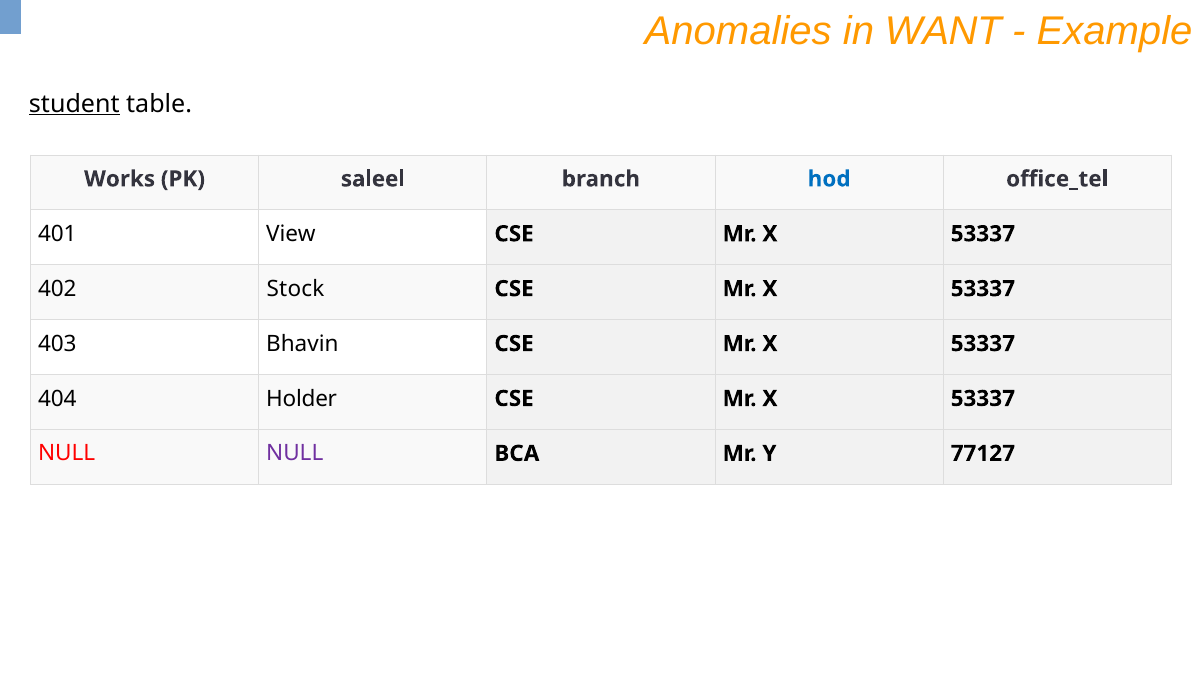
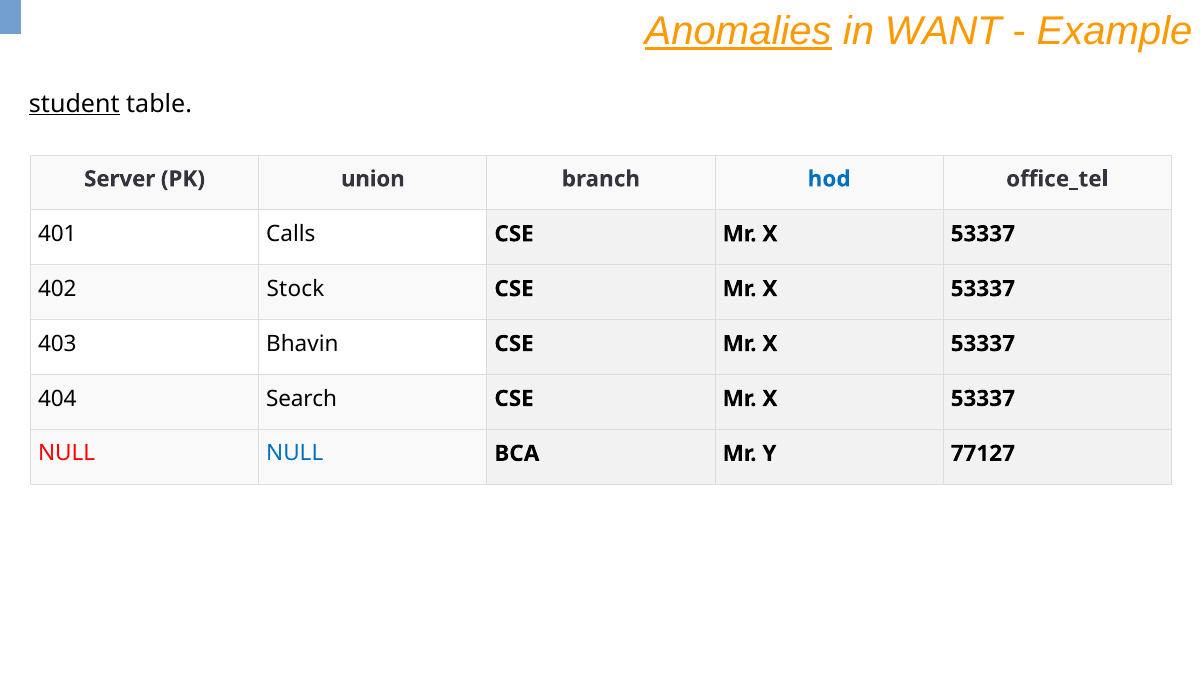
Anomalies underline: none -> present
Works: Works -> Server
saleel: saleel -> union
View: View -> Calls
Holder: Holder -> Search
NULL at (295, 454) colour: purple -> blue
